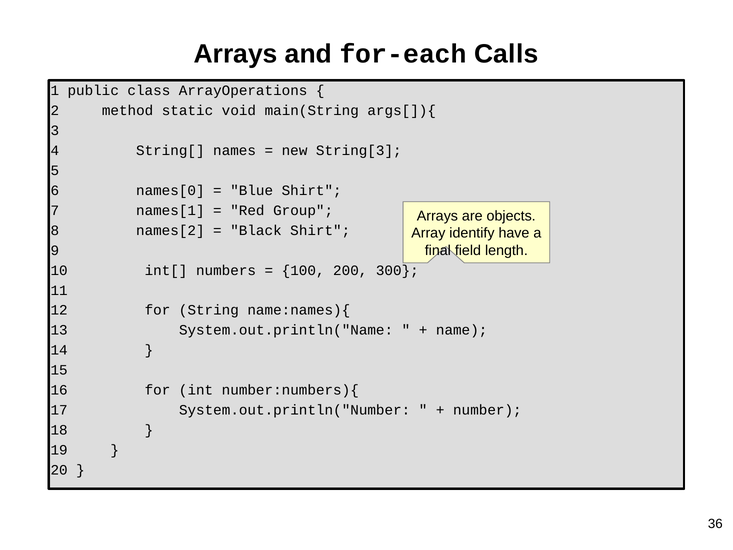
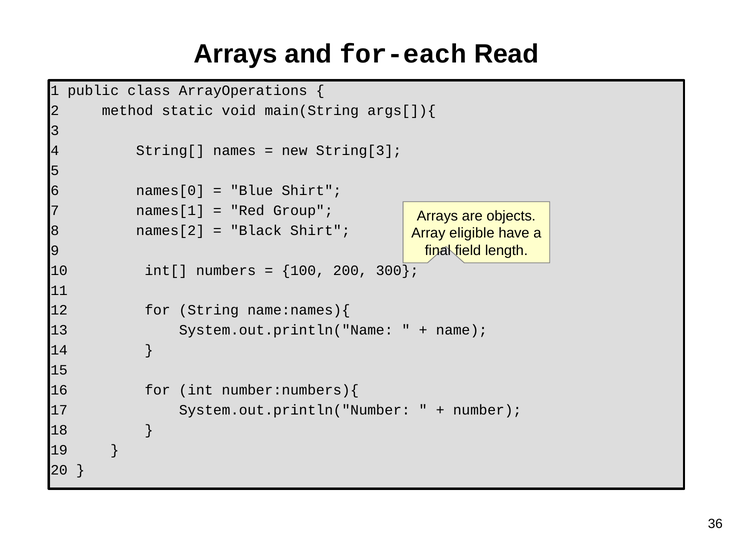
Calls: Calls -> Read
identify: identify -> eligible
